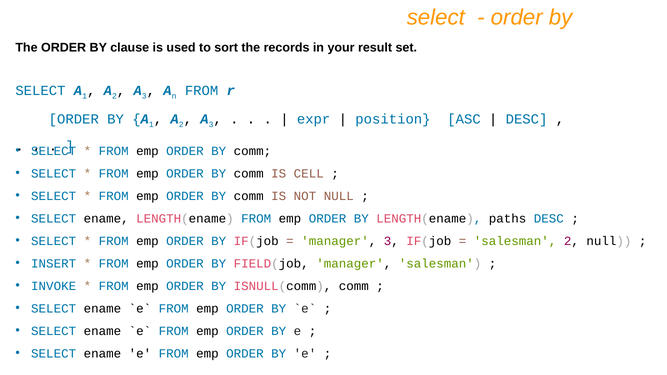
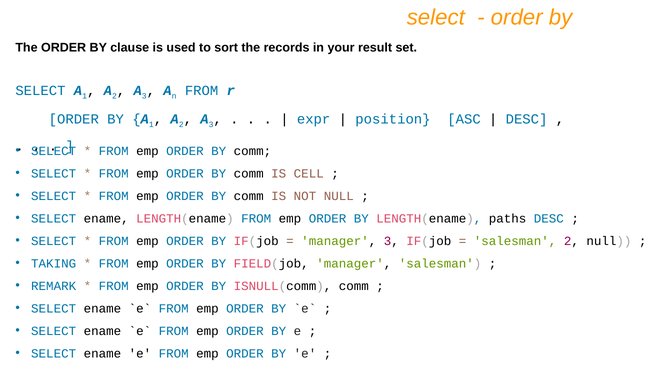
INSERT: INSERT -> TAKING
INVOKE: INVOKE -> REMARK
